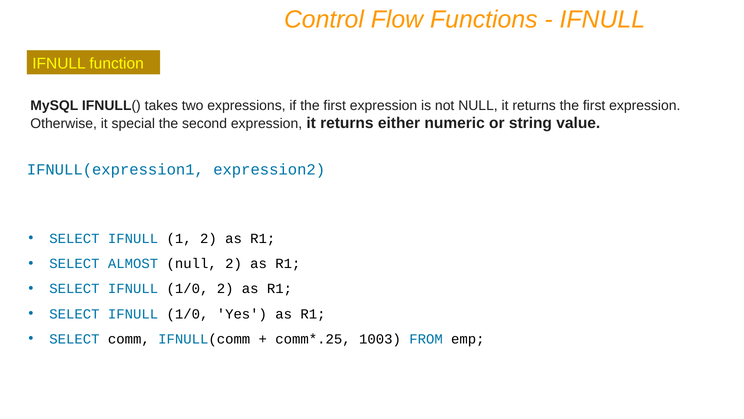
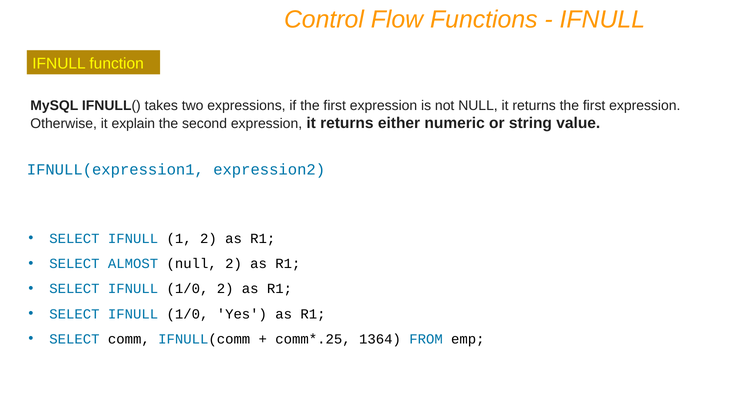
special: special -> explain
1003: 1003 -> 1364
